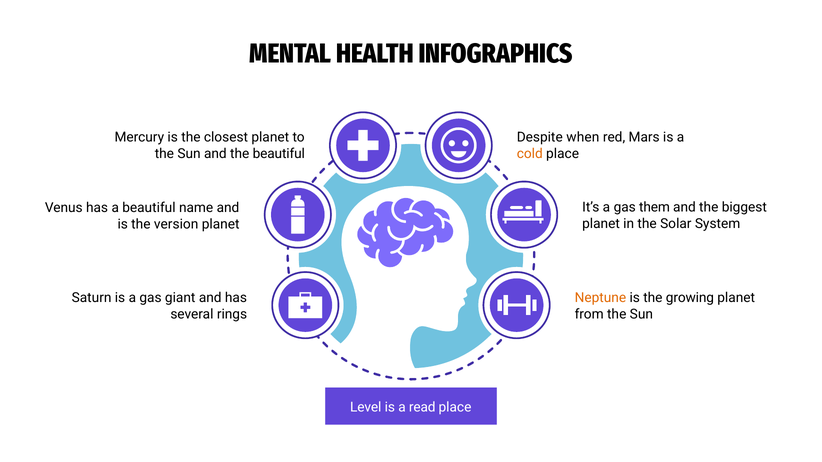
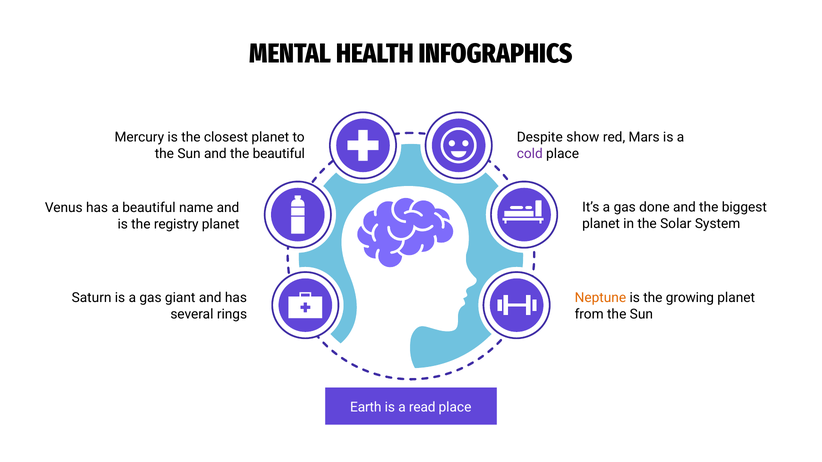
when: when -> show
cold colour: orange -> purple
them: them -> done
version: version -> registry
Level: Level -> Earth
